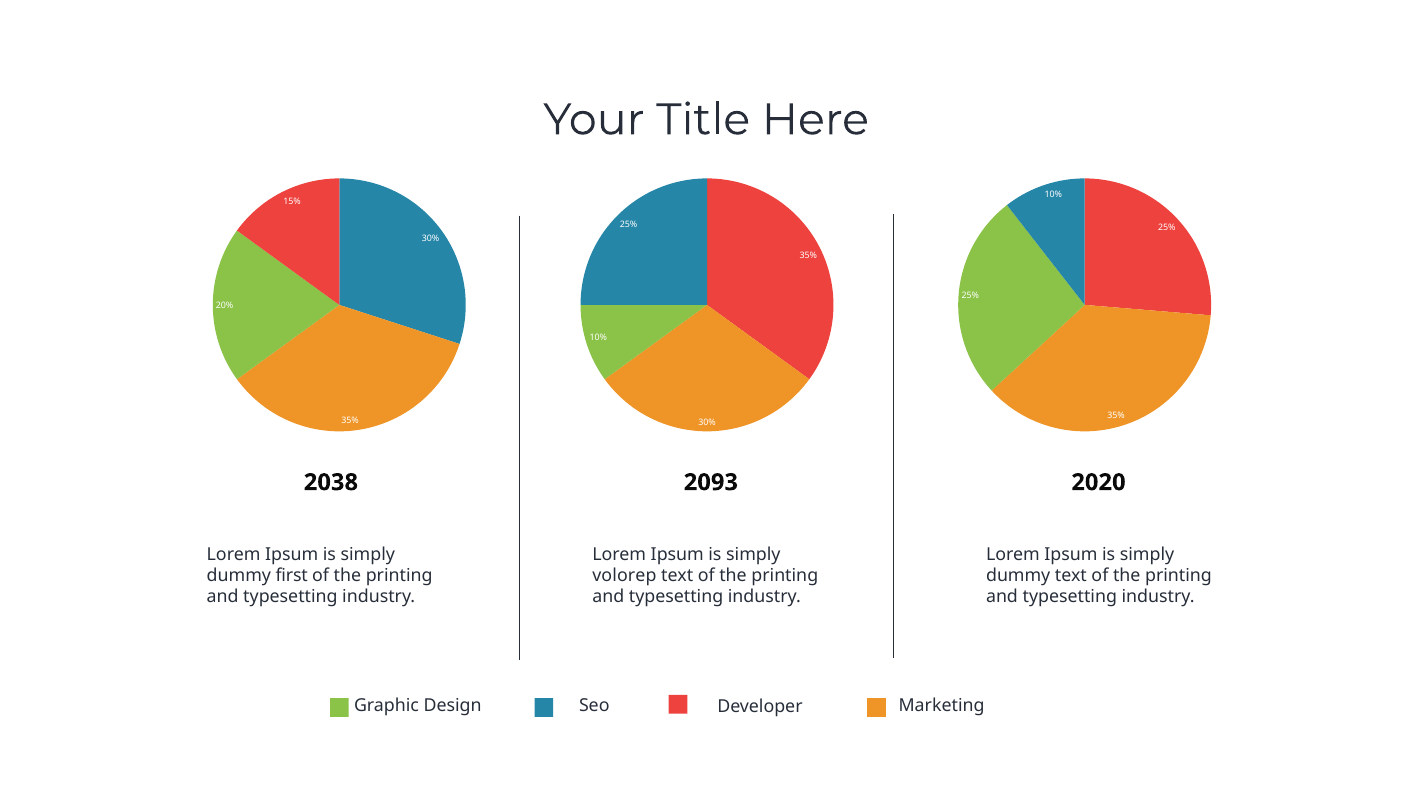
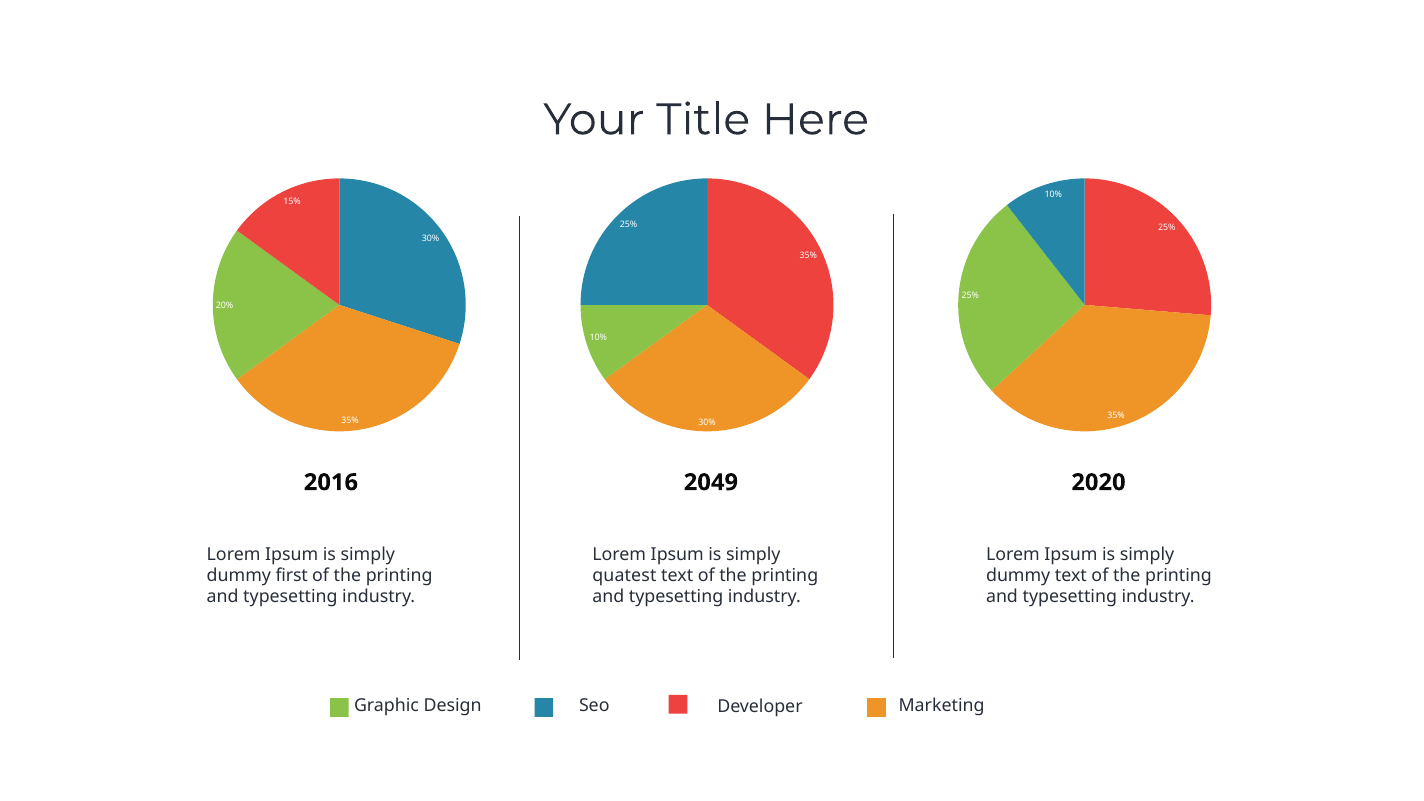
2038: 2038 -> 2016
2093: 2093 -> 2049
volorep: volorep -> quatest
